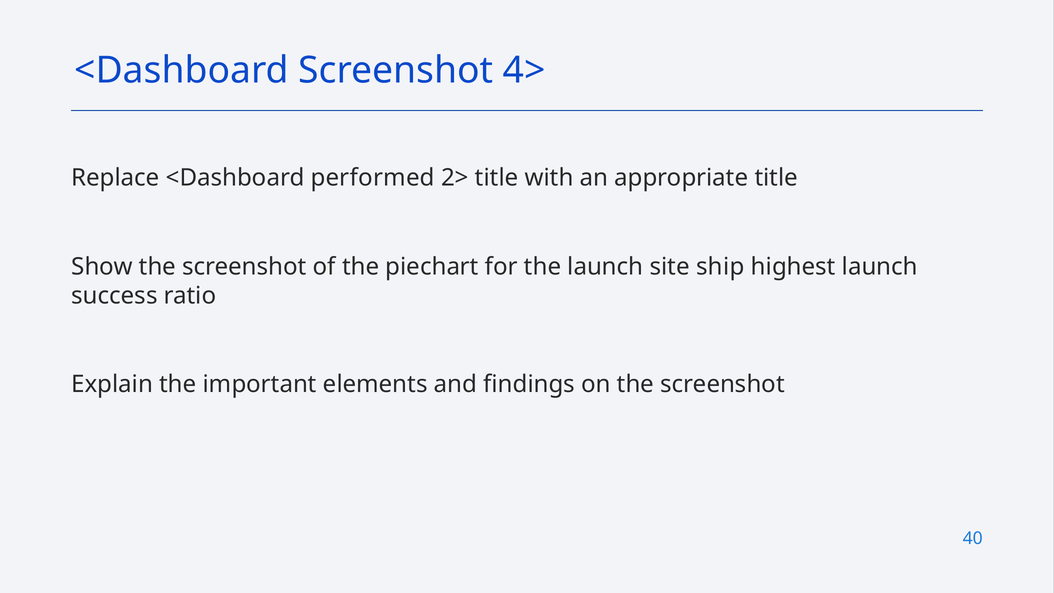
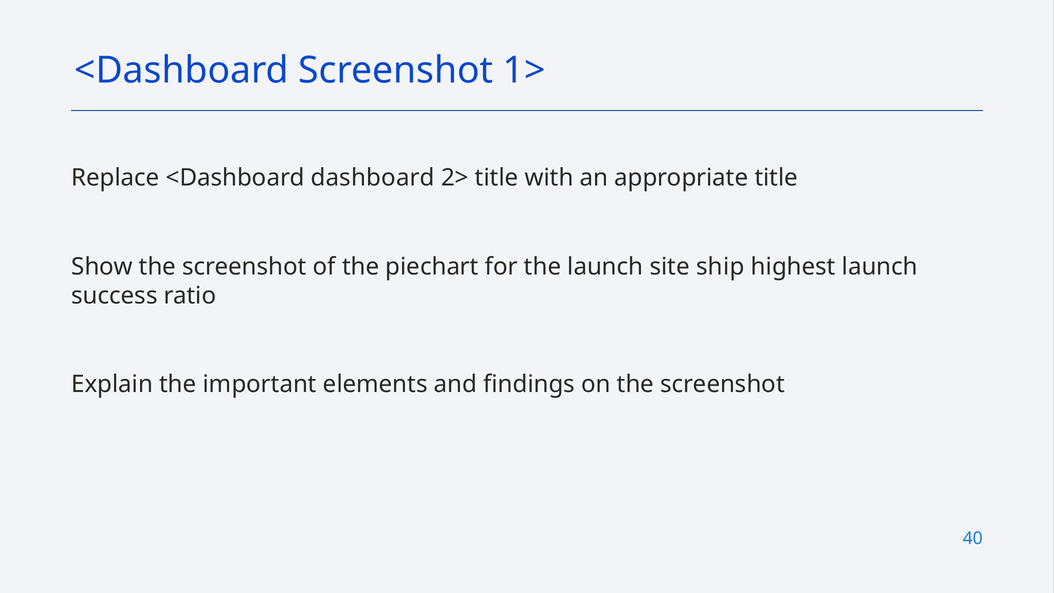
4>: 4> -> 1>
performed: performed -> dashboard
